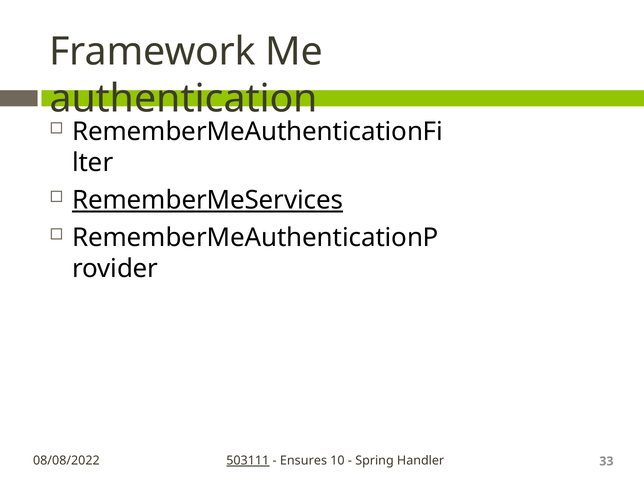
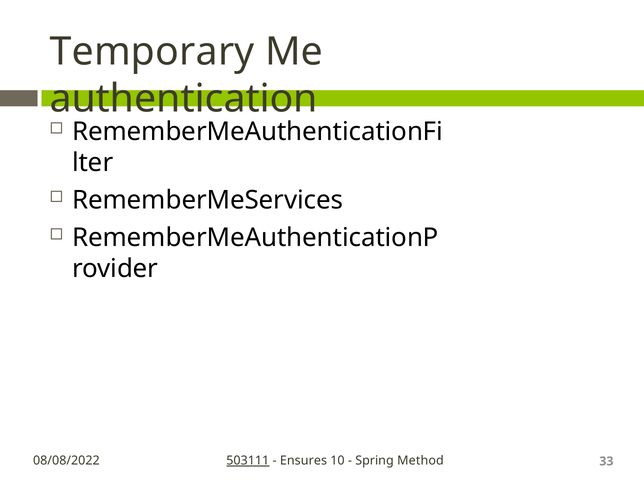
Framework: Framework -> Temporary
RememberMeServices underline: present -> none
Handler: Handler -> Method
